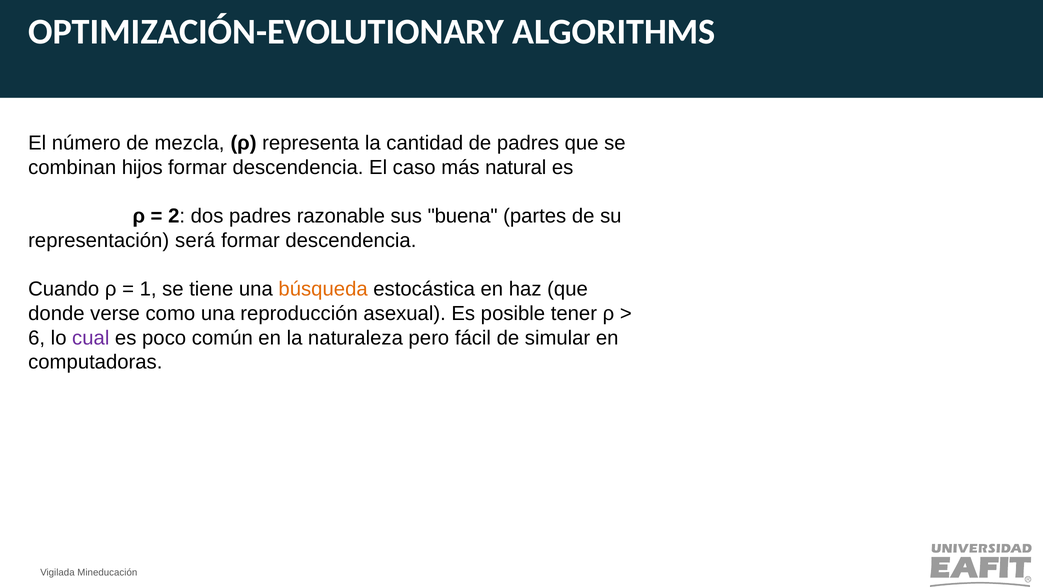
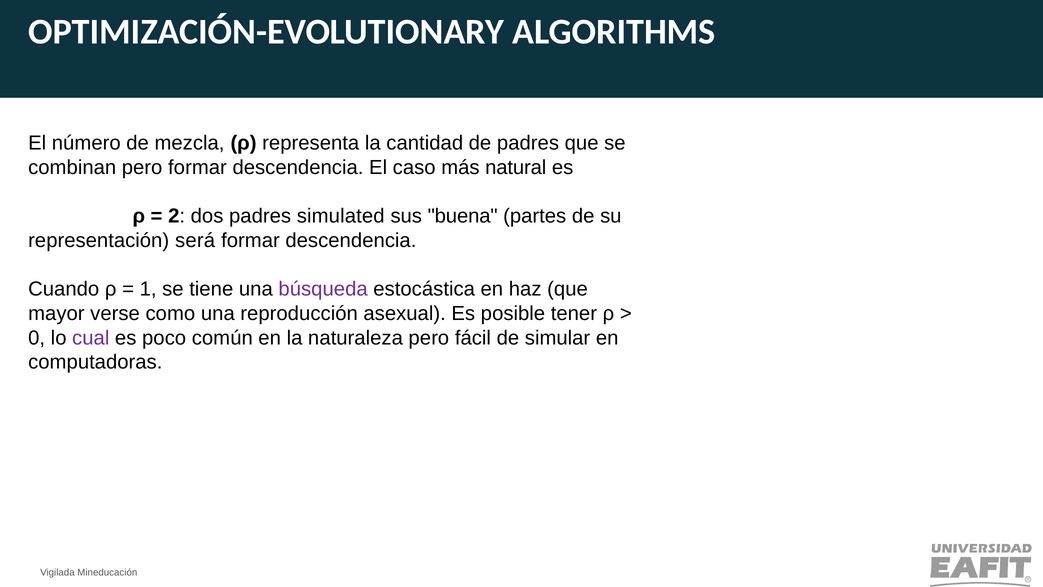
combinan hijos: hijos -> pero
razonable: razonable -> simulated
búsqueda colour: orange -> purple
donde: donde -> mayor
6: 6 -> 0
